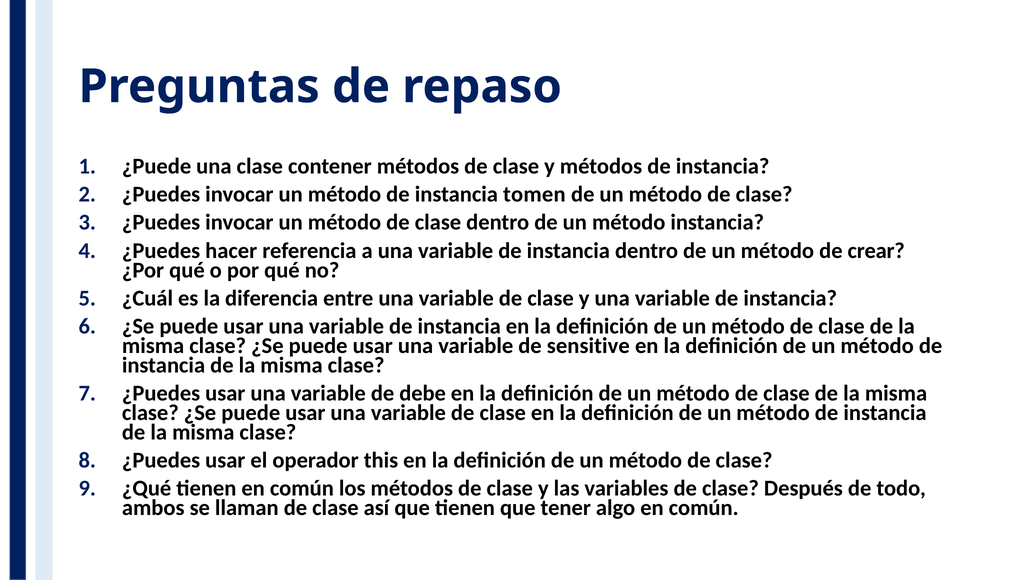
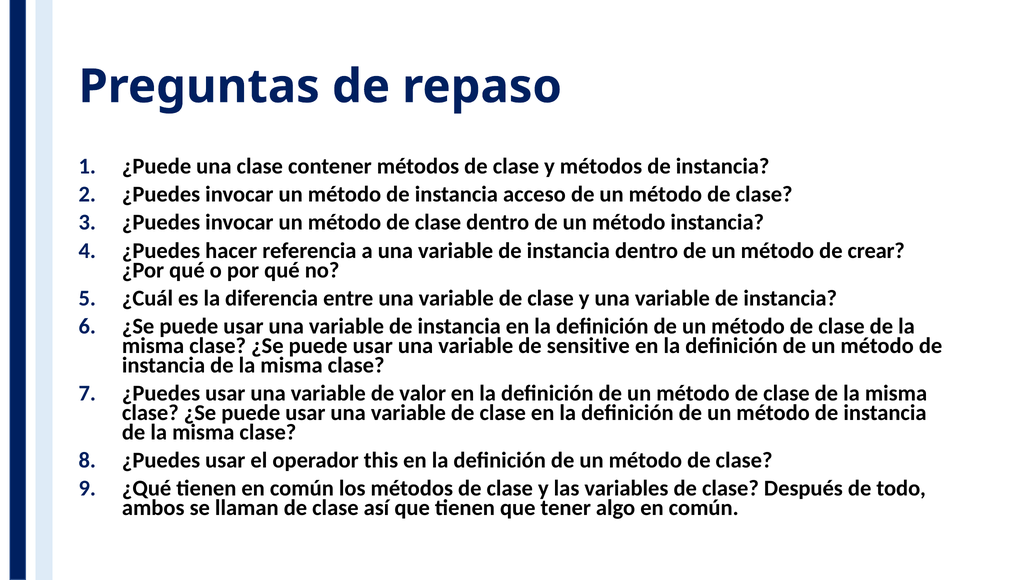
tomen: tomen -> acceso
debe: debe -> valor
